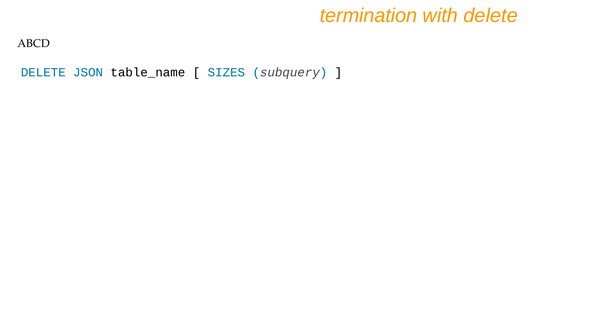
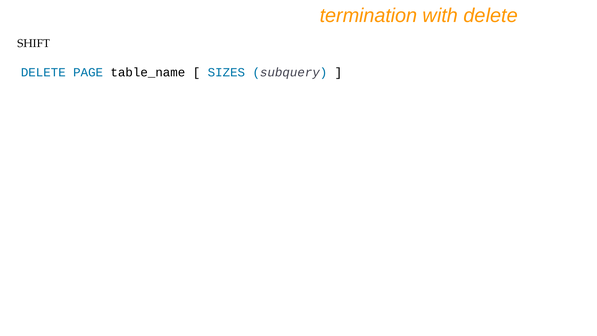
ABCD: ABCD -> SHIFT
JSON: JSON -> PAGE
